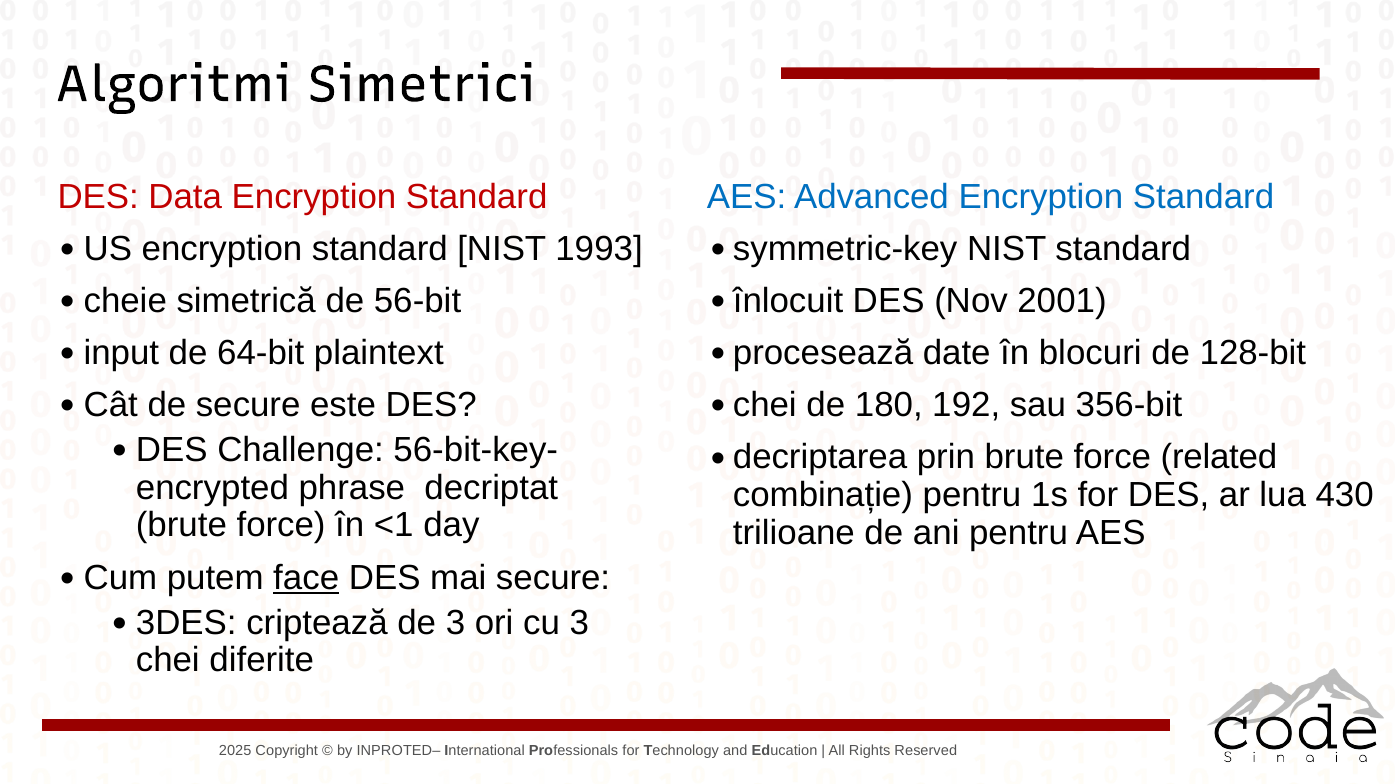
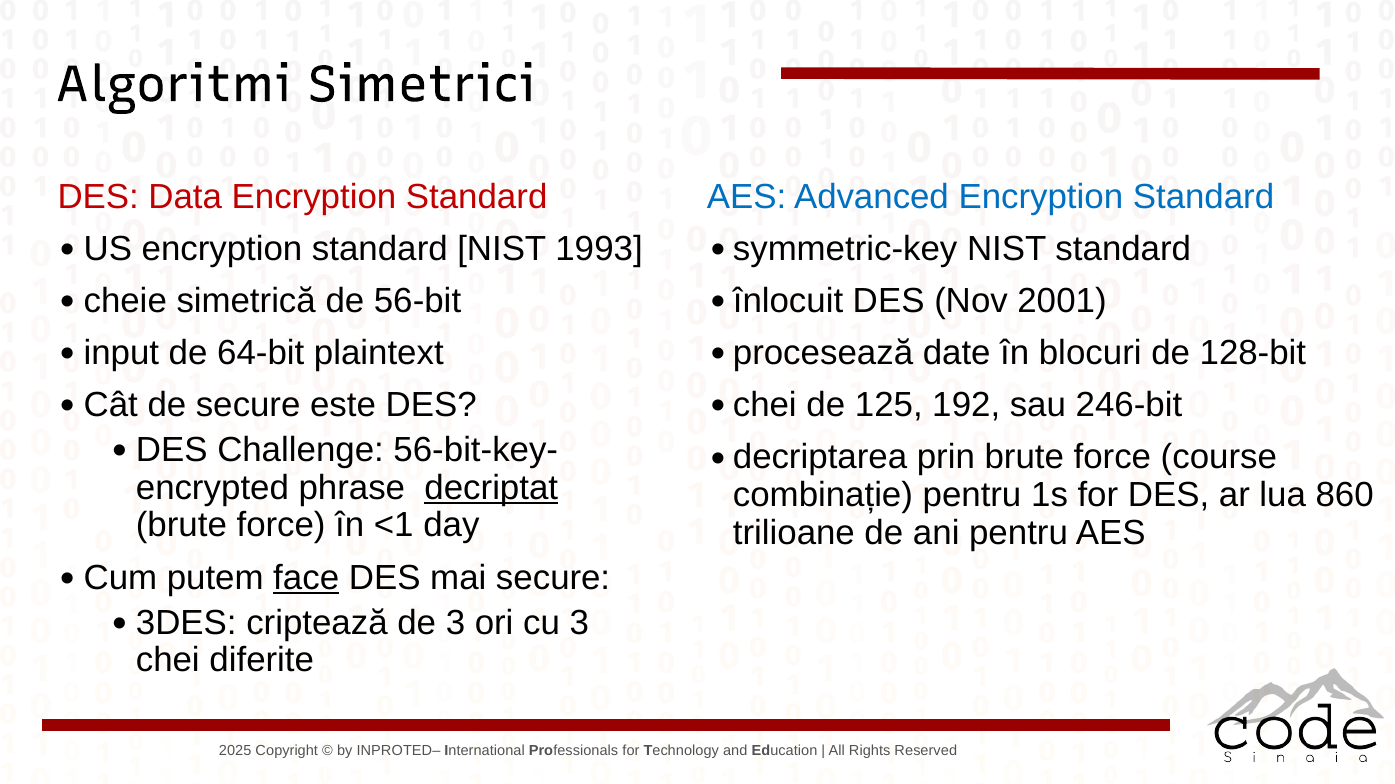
180: 180 -> 125
356-bit: 356-bit -> 246-bit
related: related -> course
decriptat underline: none -> present
430: 430 -> 860
